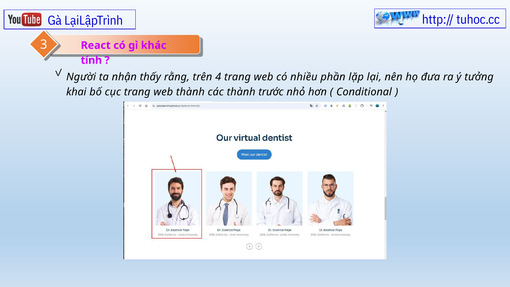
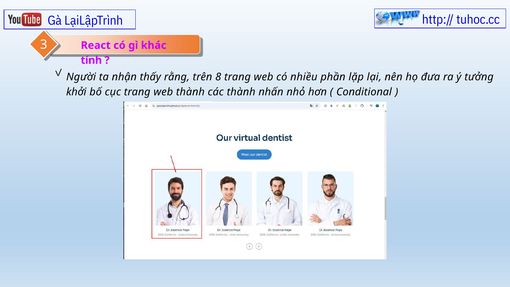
4: 4 -> 8
khai: khai -> khởi
trước: trước -> nhấn
